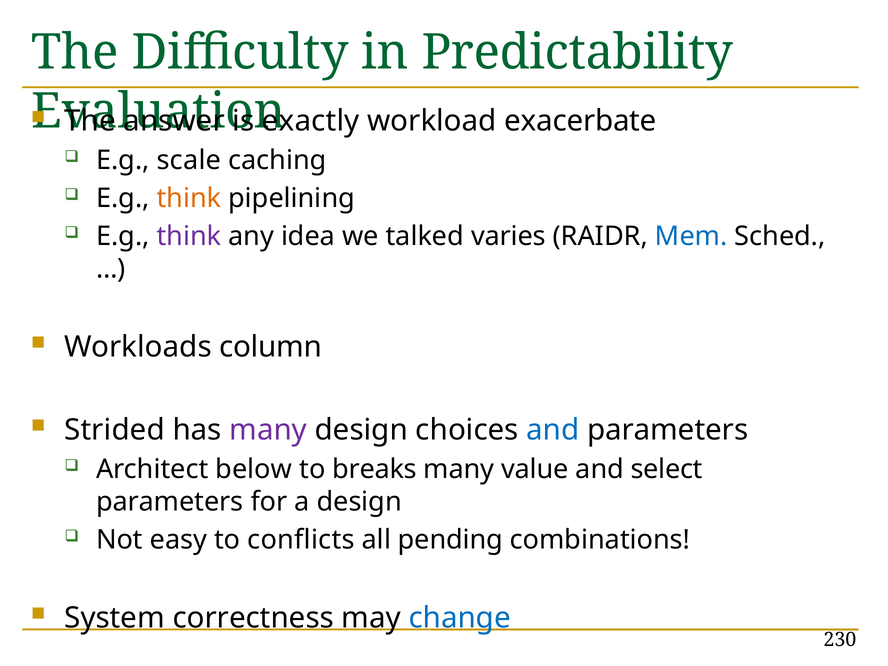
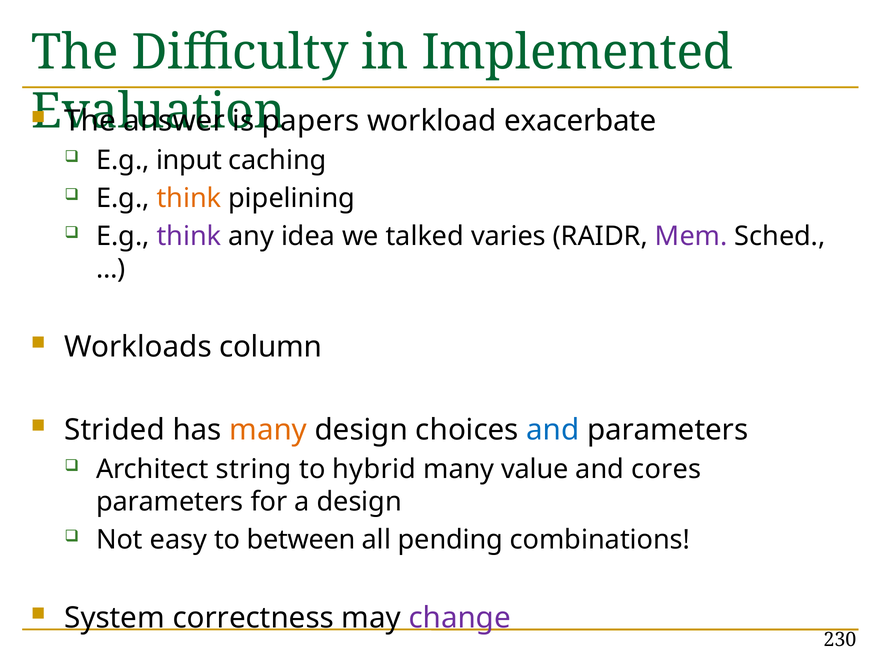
Predictability: Predictability -> Implemented
exactly: exactly -> papers
scale: scale -> input
Mem colour: blue -> purple
many at (268, 430) colour: purple -> orange
below: below -> string
breaks: breaks -> hybrid
select: select -> cores
conflicts: conflicts -> between
change colour: blue -> purple
